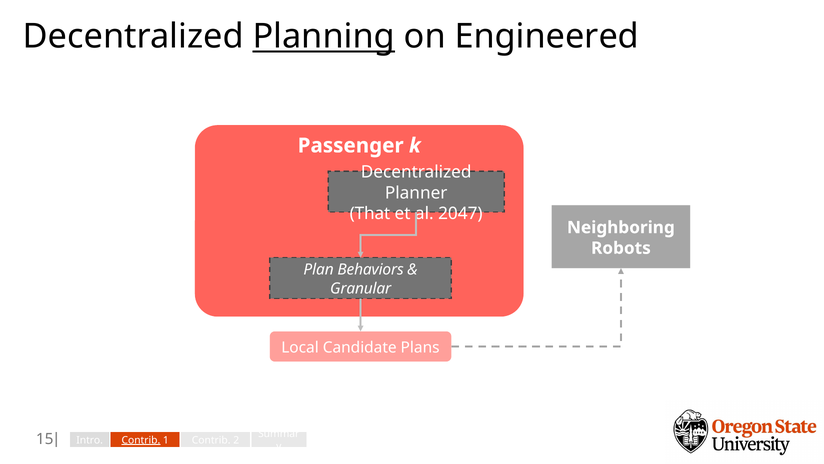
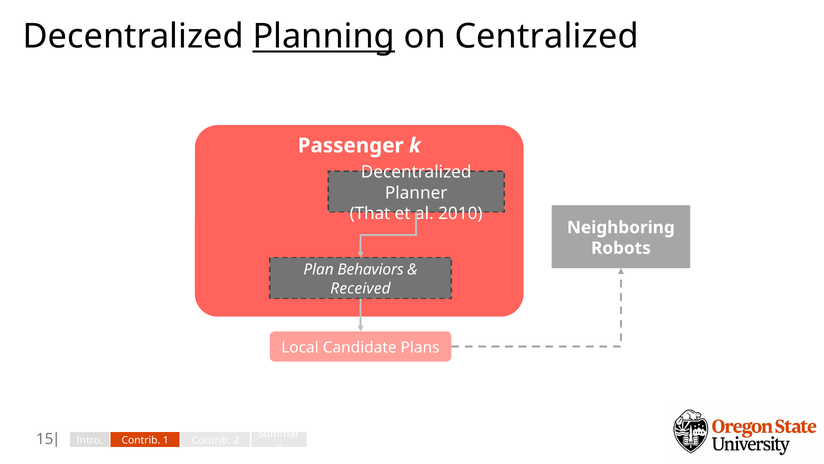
Engineered: Engineered -> Centralized
2047: 2047 -> 2010
Granular: Granular -> Received
Contrib at (141, 440) underline: present -> none
